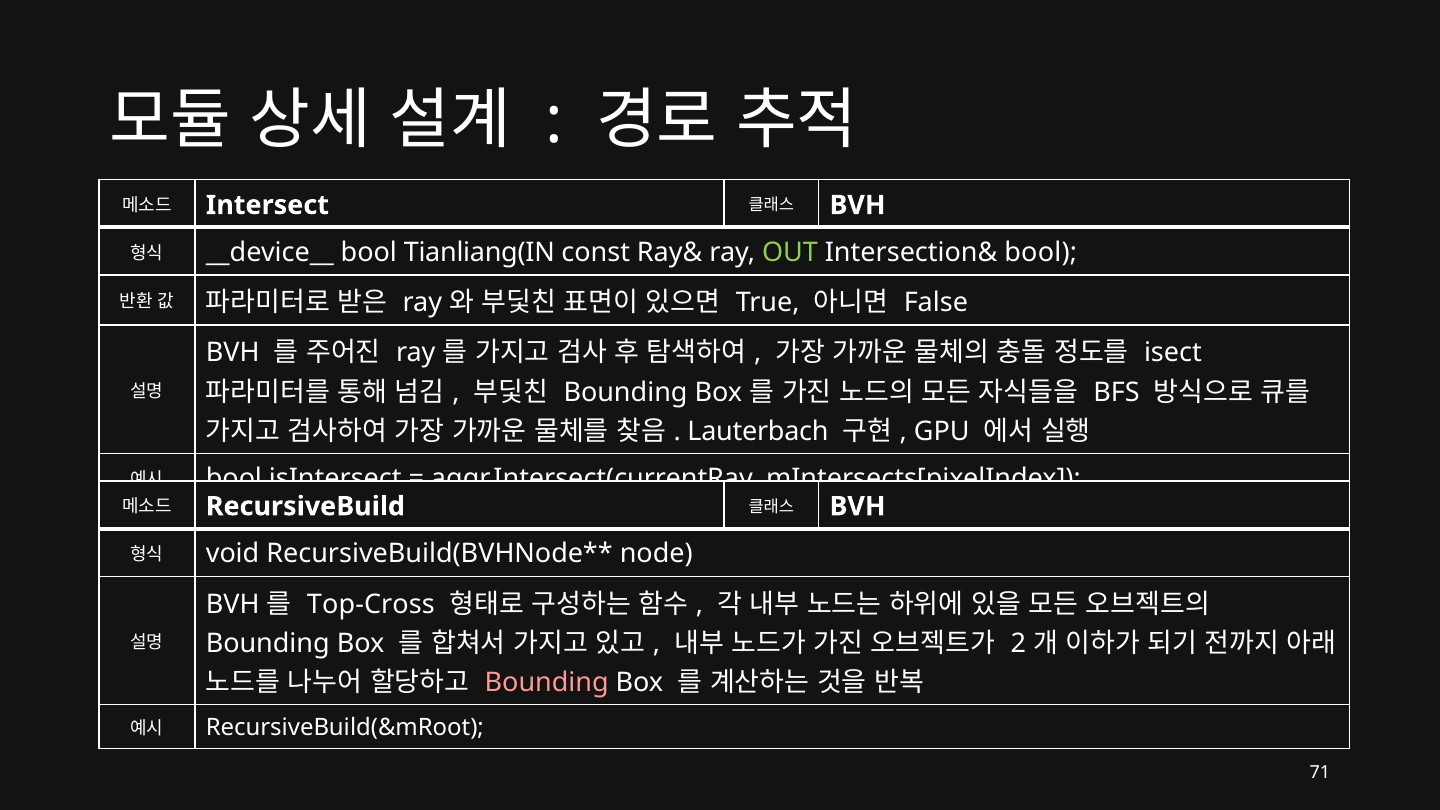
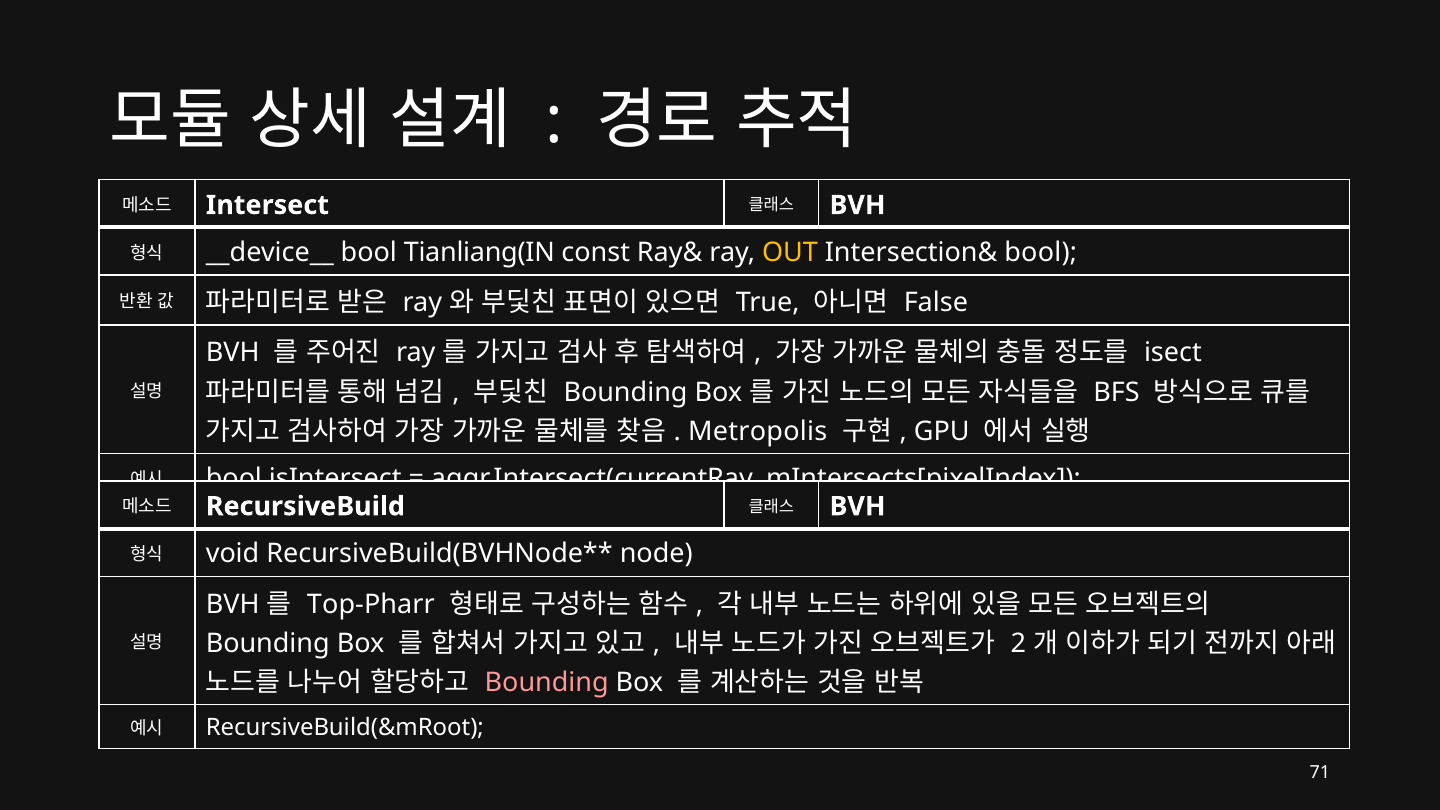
OUT colour: light green -> yellow
Lauterbach: Lauterbach -> Metropolis
Top-Cross: Top-Cross -> Top-Pharr
